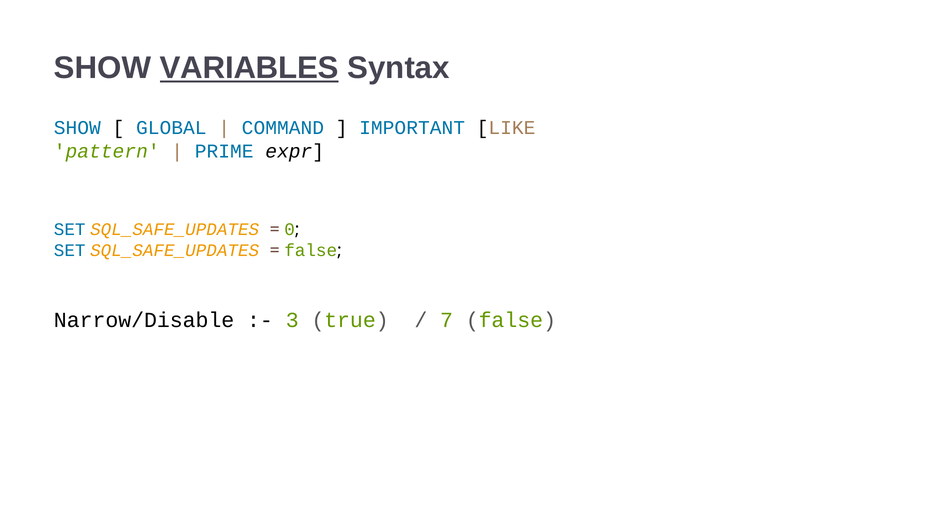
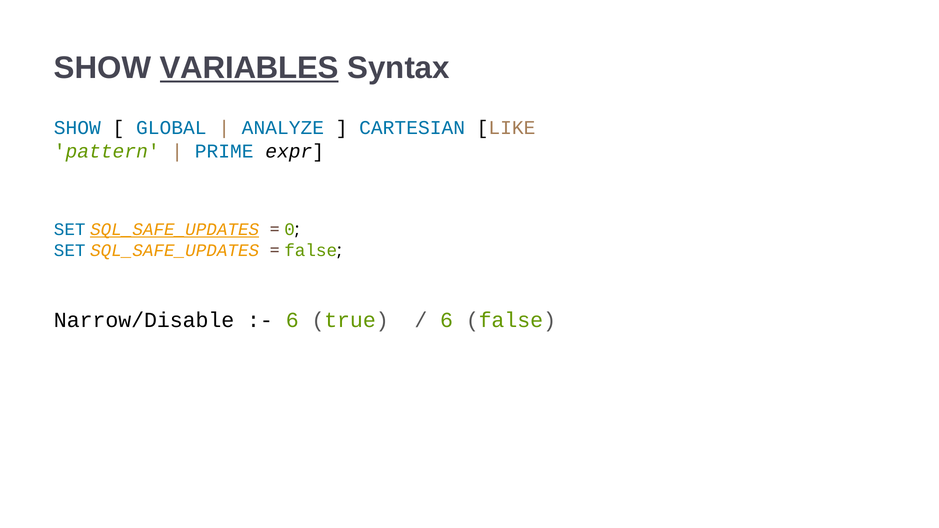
COMMAND: COMMAND -> ANALYZE
IMPORTANT: IMPORTANT -> CARTESIAN
SQL_SAFE_UPDATES at (175, 229) underline: none -> present
3 at (292, 320): 3 -> 6
7 at (447, 320): 7 -> 6
